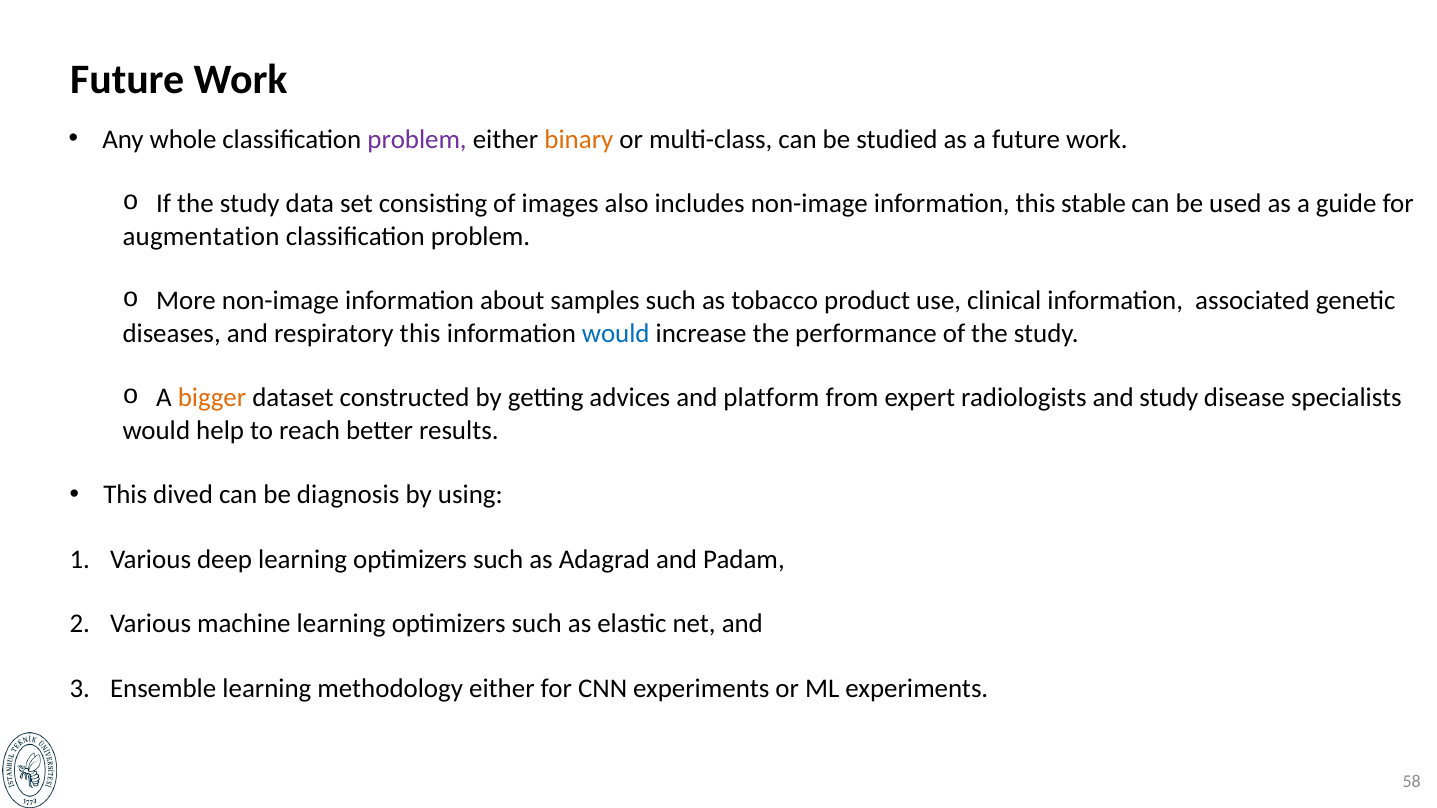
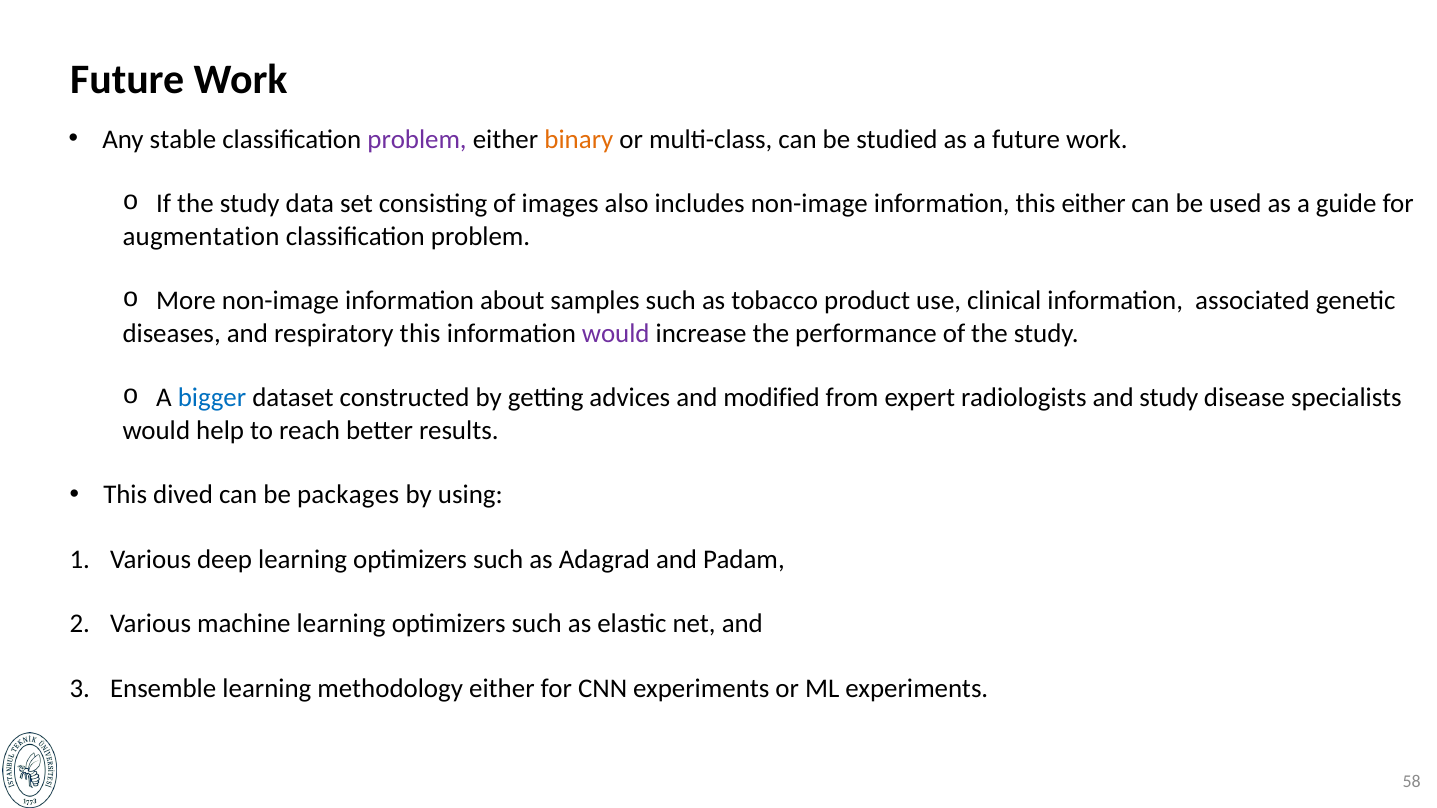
whole: whole -> stable
this stable: stable -> either
would at (616, 333) colour: blue -> purple
bigger colour: orange -> blue
platform: platform -> modified
diagnosis: diagnosis -> packages
